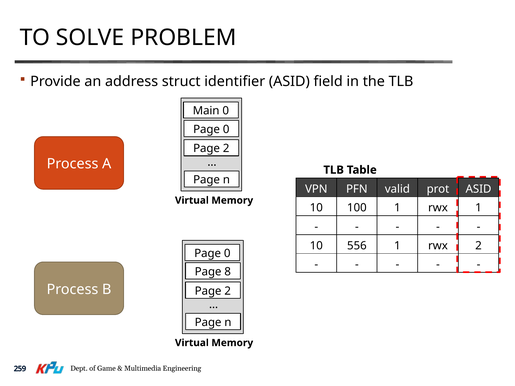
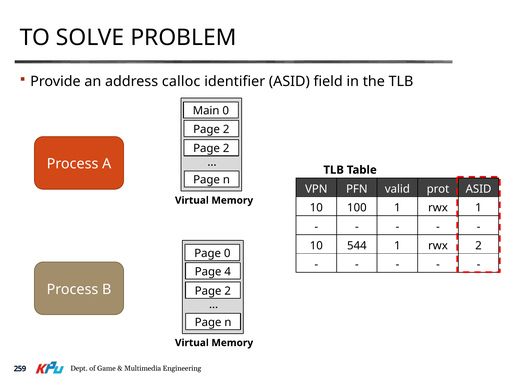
struct: struct -> calloc
0 at (226, 129): 0 -> 2
556: 556 -> 544
8: 8 -> 4
